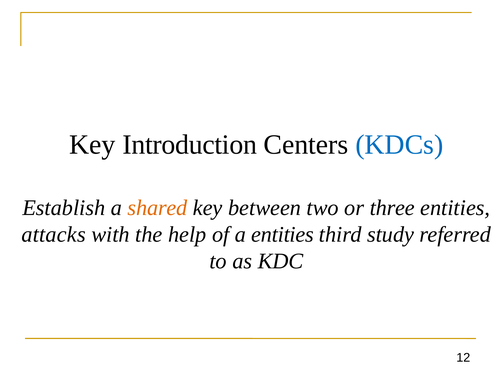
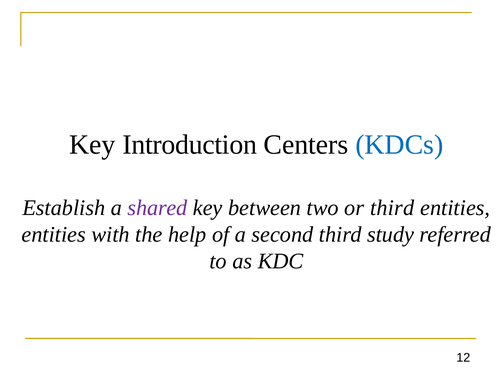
shared colour: orange -> purple
or three: three -> third
attacks at (54, 234): attacks -> entities
a entities: entities -> second
